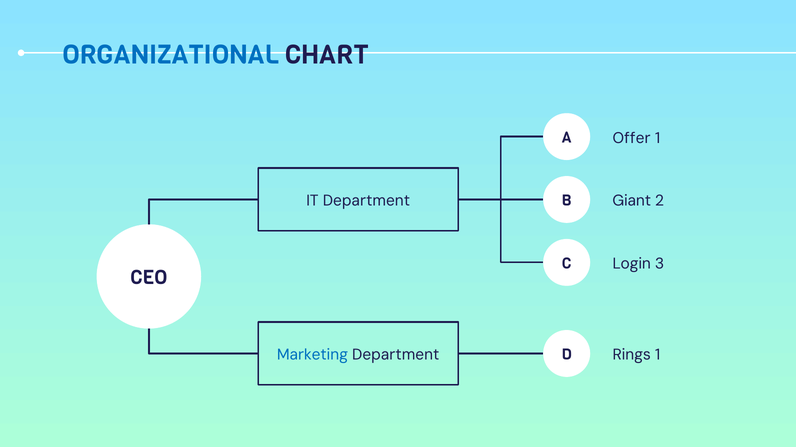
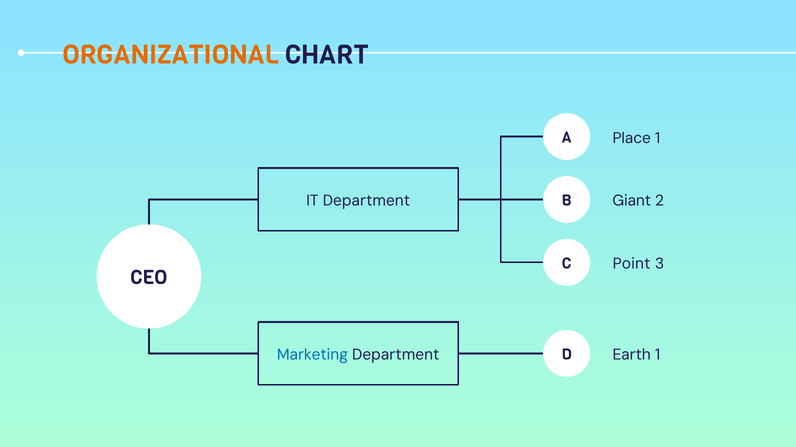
ORGANIZATIONAL colour: blue -> orange
Offer: Offer -> Place
Login: Login -> Point
Rings: Rings -> Earth
